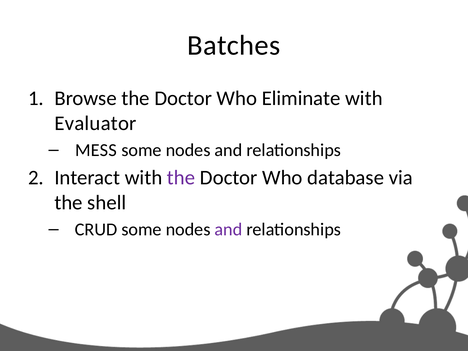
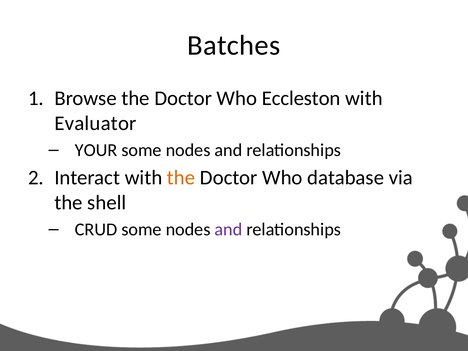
Eliminate: Eliminate -> Eccleston
MESS: MESS -> YOUR
the at (181, 178) colour: purple -> orange
